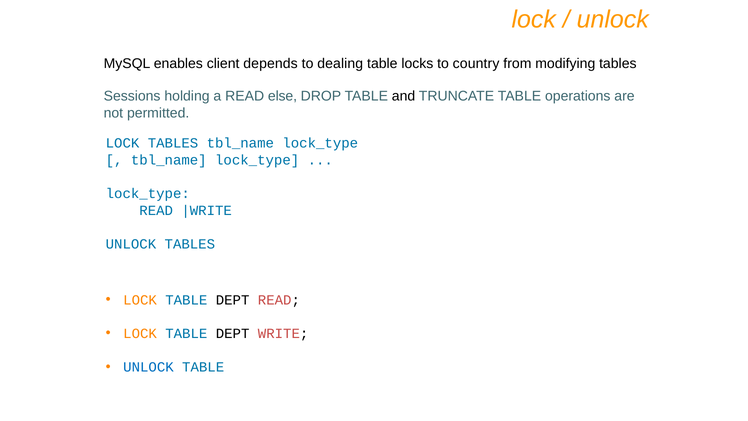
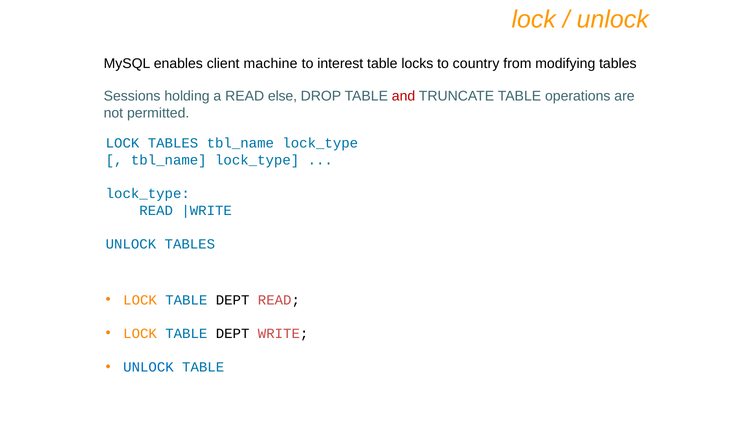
depends: depends -> machine
dealing: dealing -> interest
and colour: black -> red
